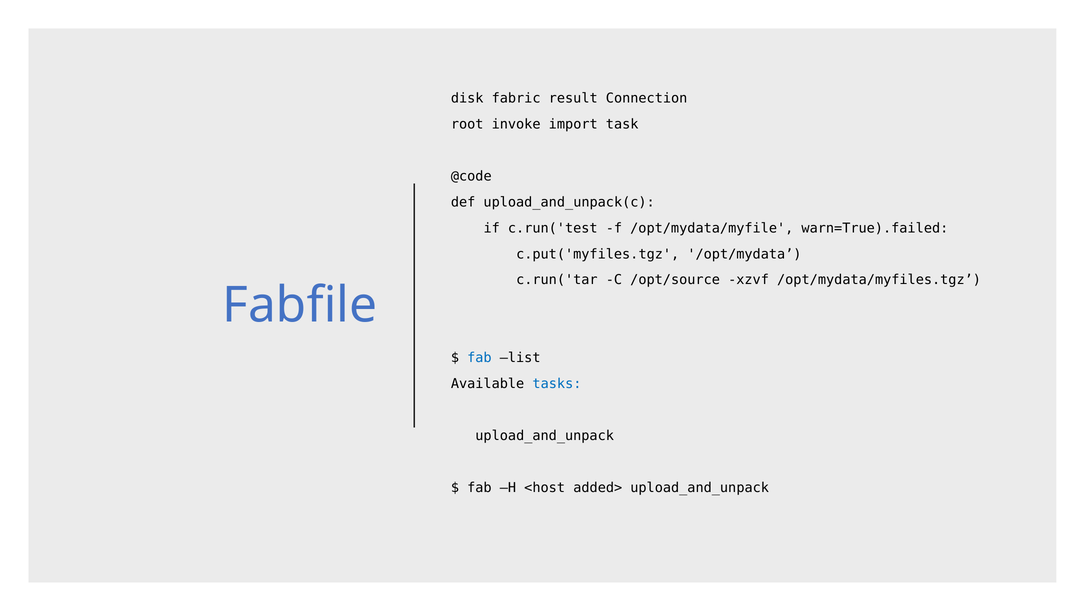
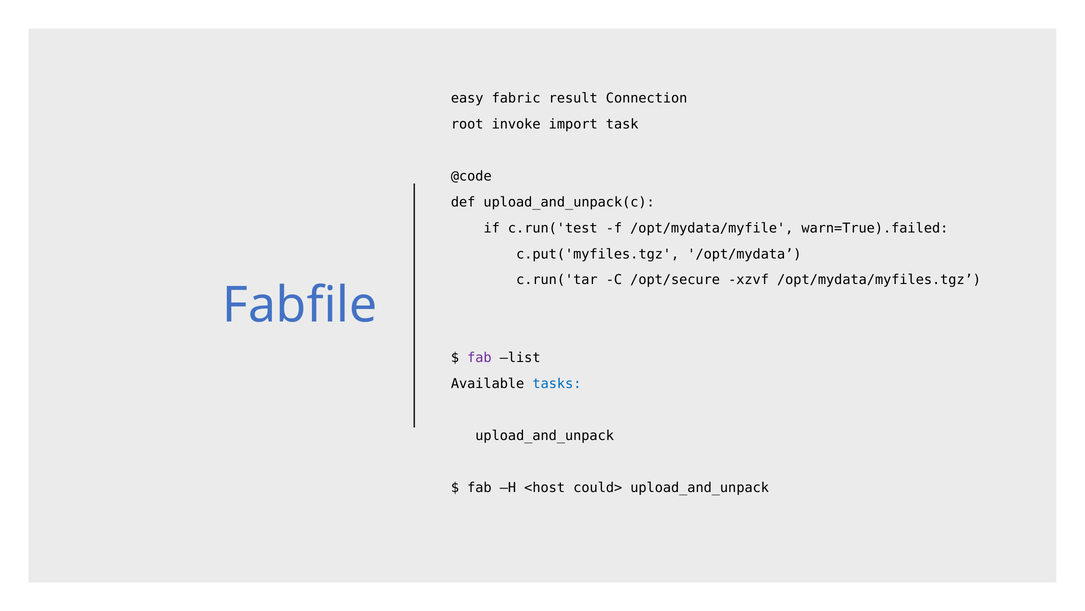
disk: disk -> easy
/opt/source: /opt/source -> /opt/secure
fab at (479, 358) colour: blue -> purple
added>: added> -> could>
